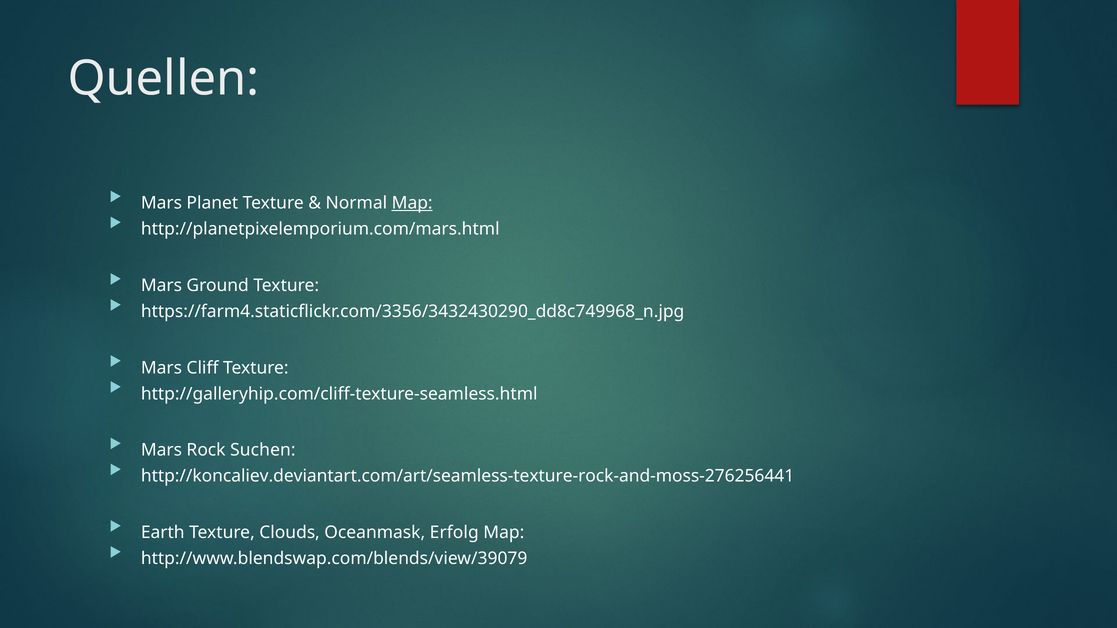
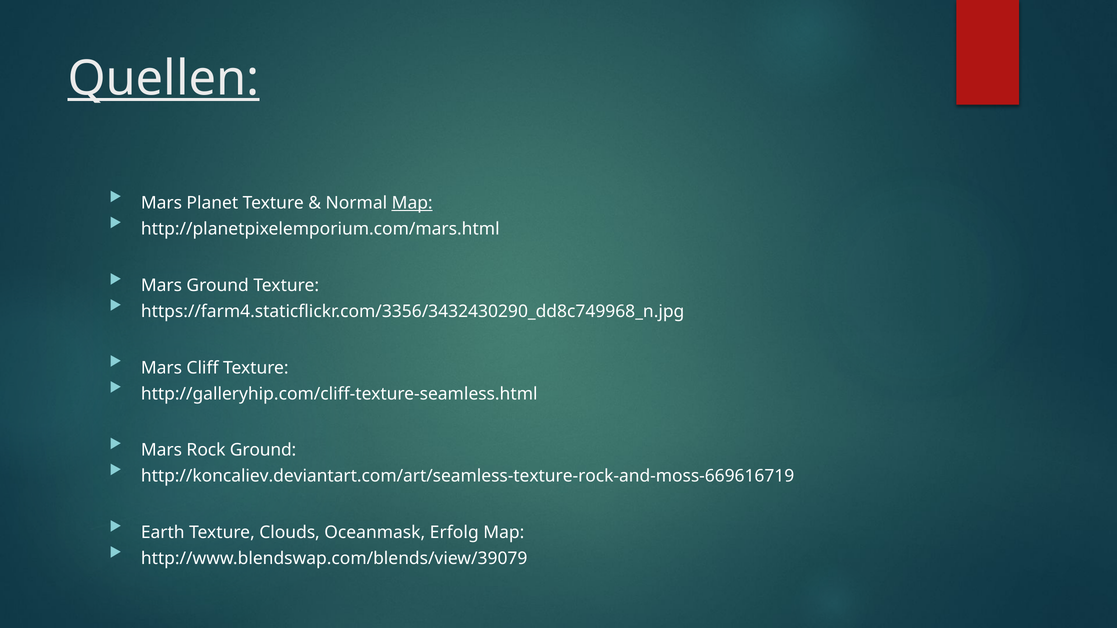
Quellen underline: none -> present
Rock Suchen: Suchen -> Ground
http://koncaliev.deviantart.com/art/seamless-texture-rock-and-moss-276256441: http://koncaliev.deviantart.com/art/seamless-texture-rock-and-moss-276256441 -> http://koncaliev.deviantart.com/art/seamless-texture-rock-and-moss-669616719
